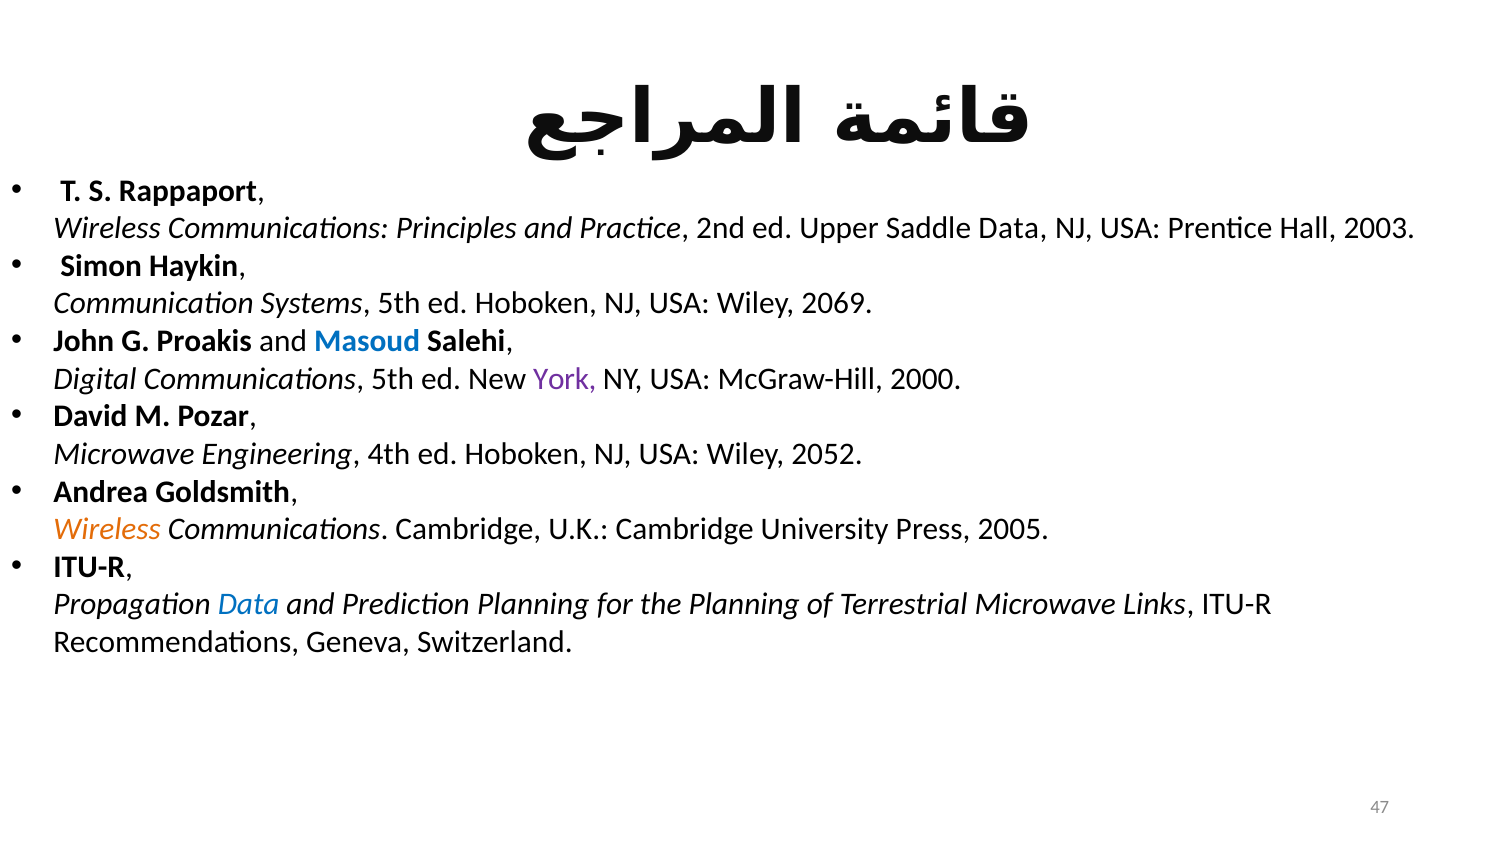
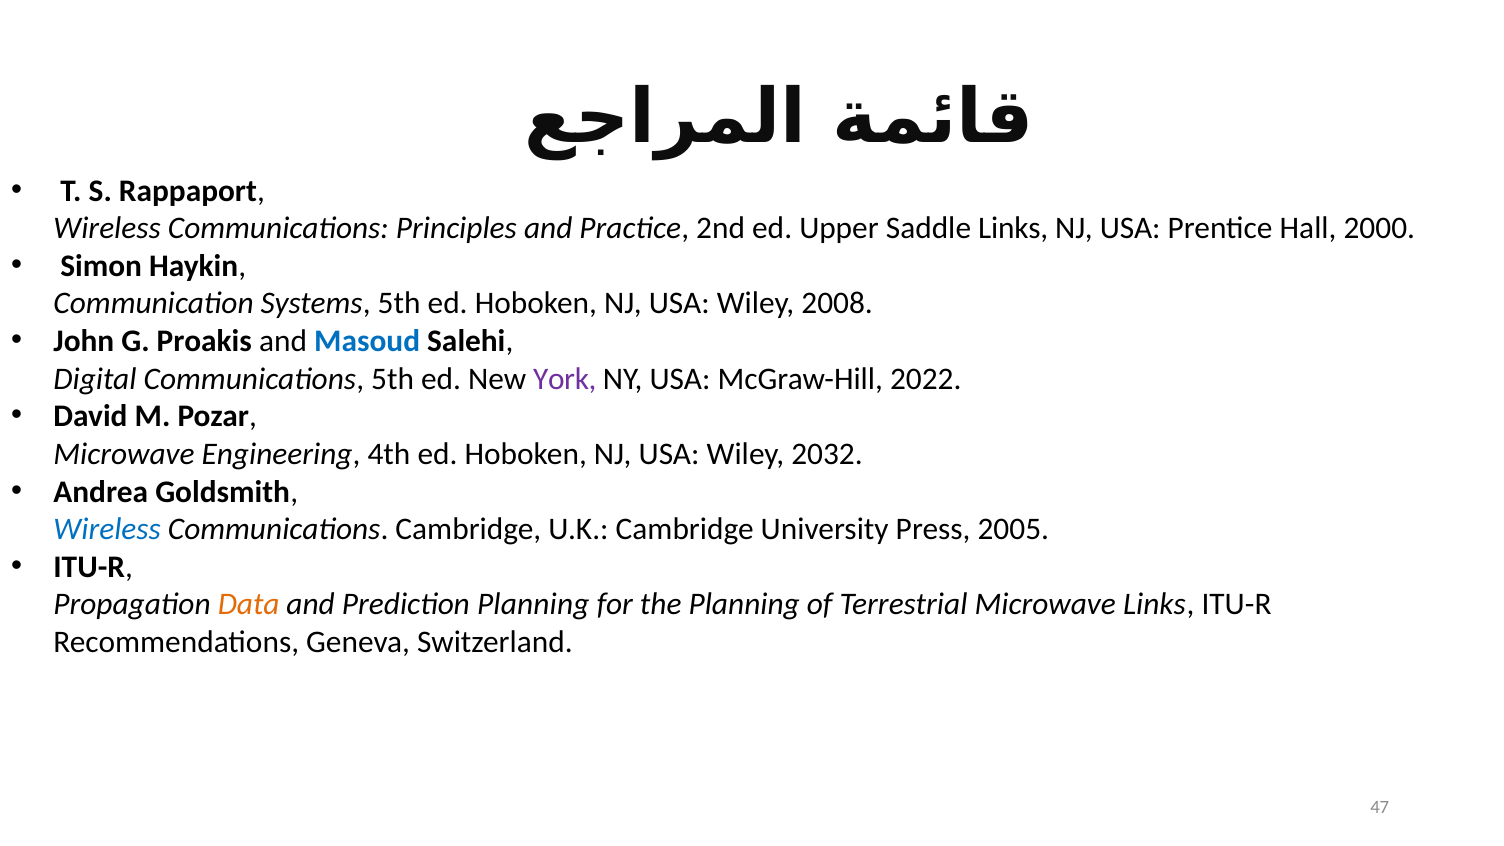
Saddle Data: Data -> Links
2003: 2003 -> 2000
2069: 2069 -> 2008
2000: 2000 -> 2022
2052: 2052 -> 2032
Wireless at (107, 529) colour: orange -> blue
Data at (249, 604) colour: blue -> orange
